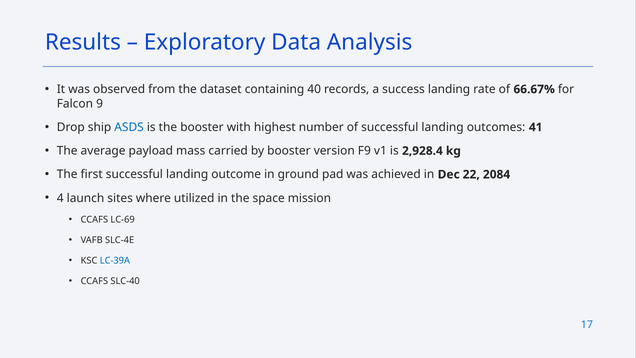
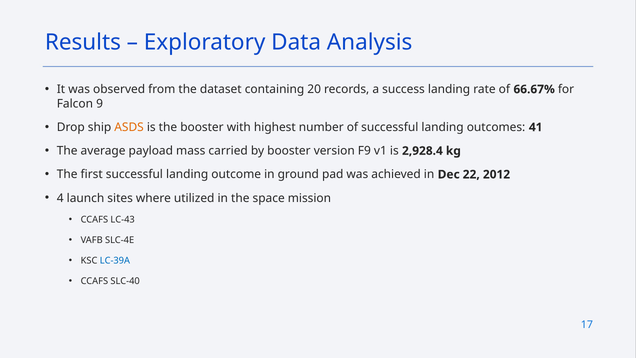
40: 40 -> 20
ASDS colour: blue -> orange
2084: 2084 -> 2012
LC-69: LC-69 -> LC-43
